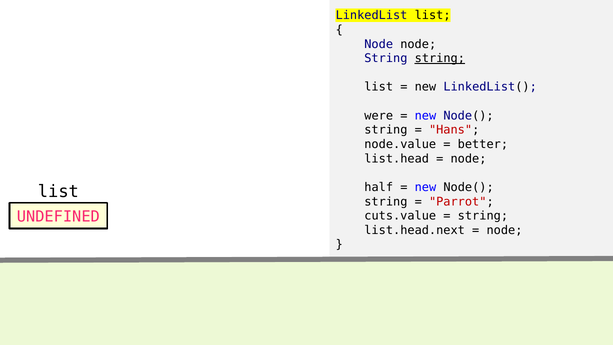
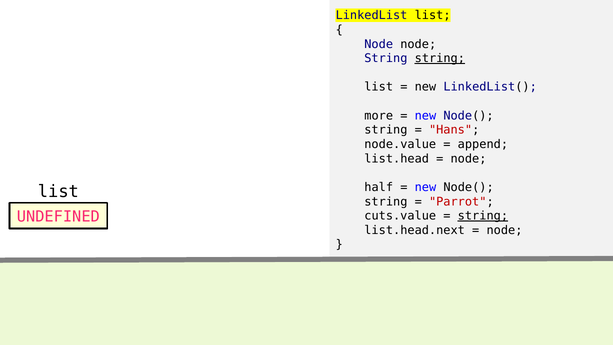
were: were -> more
better: better -> append
string at (483, 216) underline: none -> present
